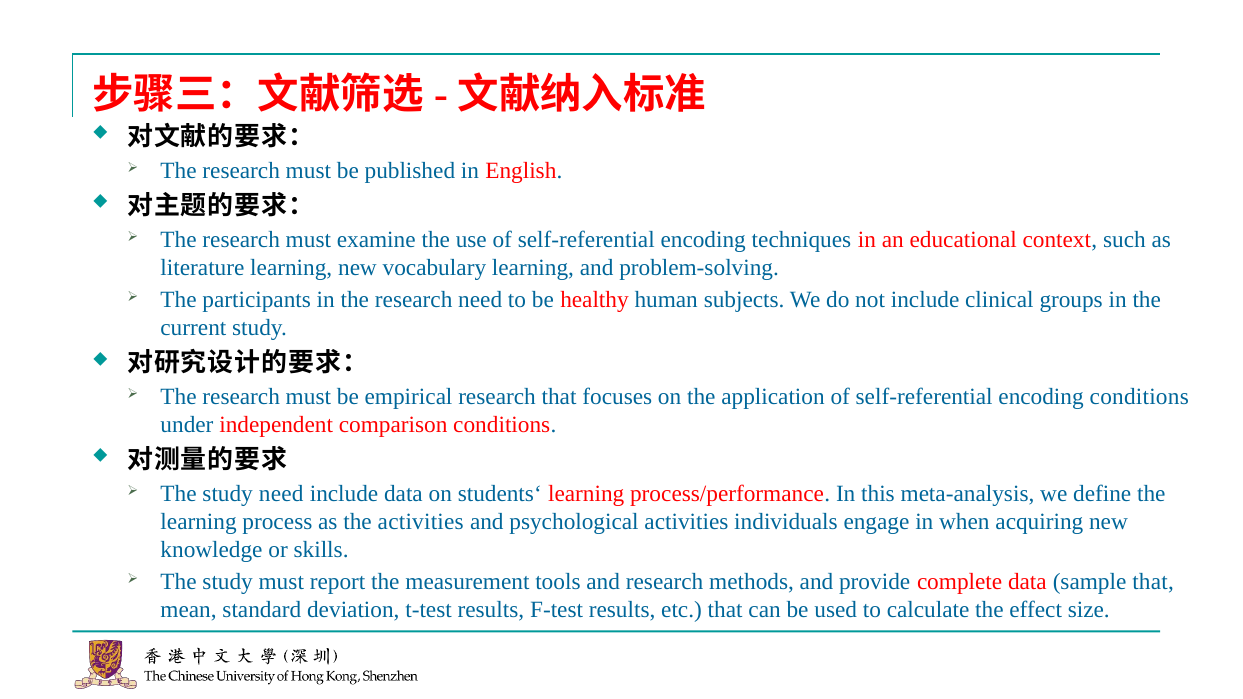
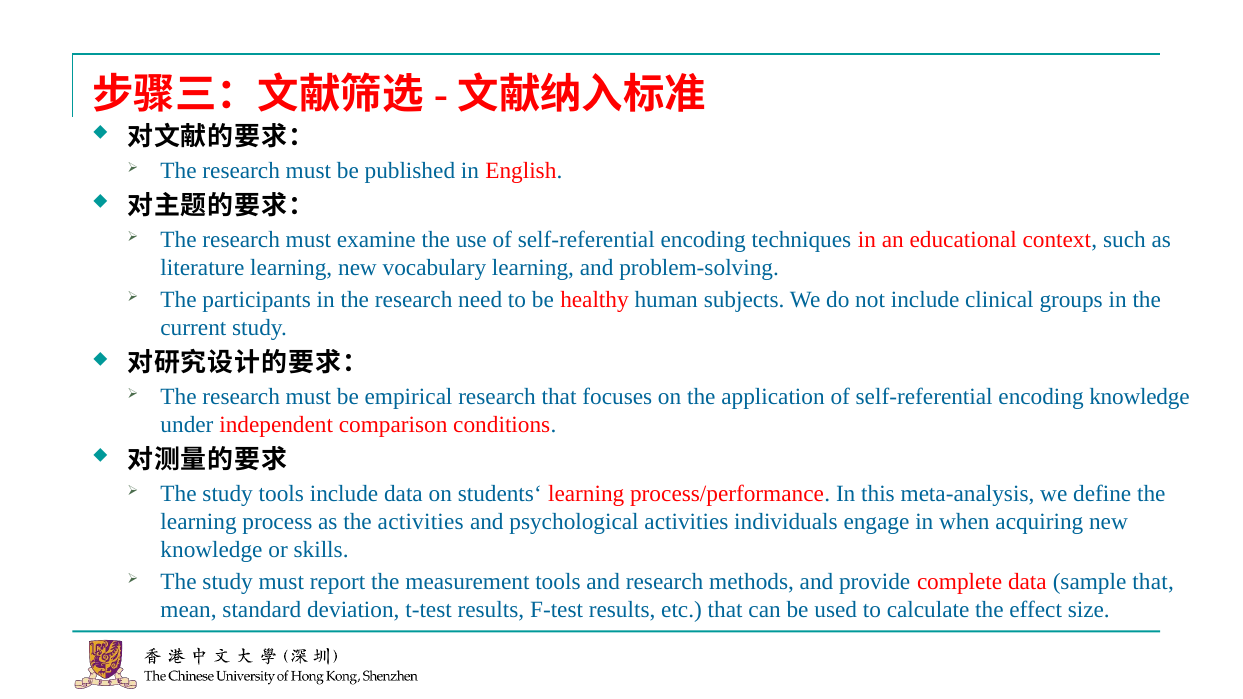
encoding conditions: conditions -> knowledge
study need: need -> tools
